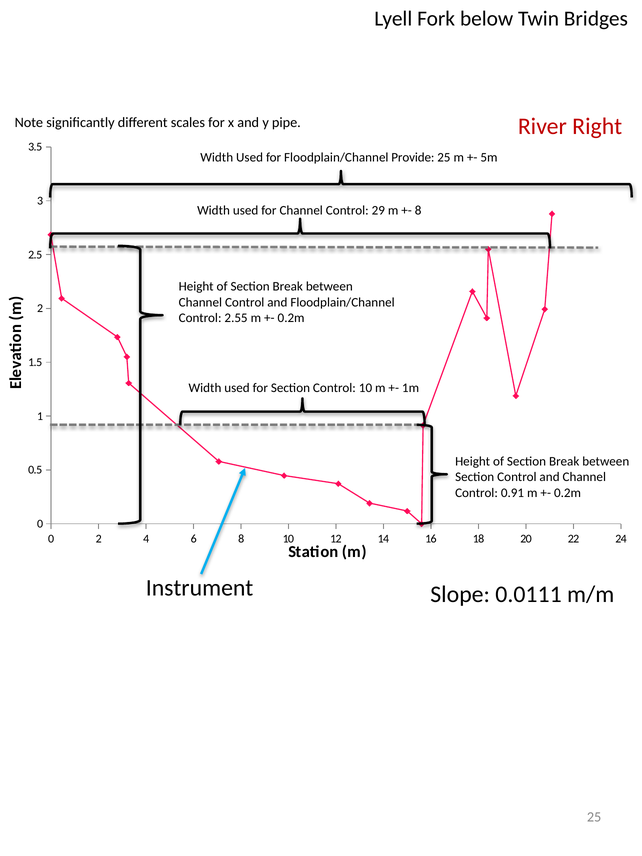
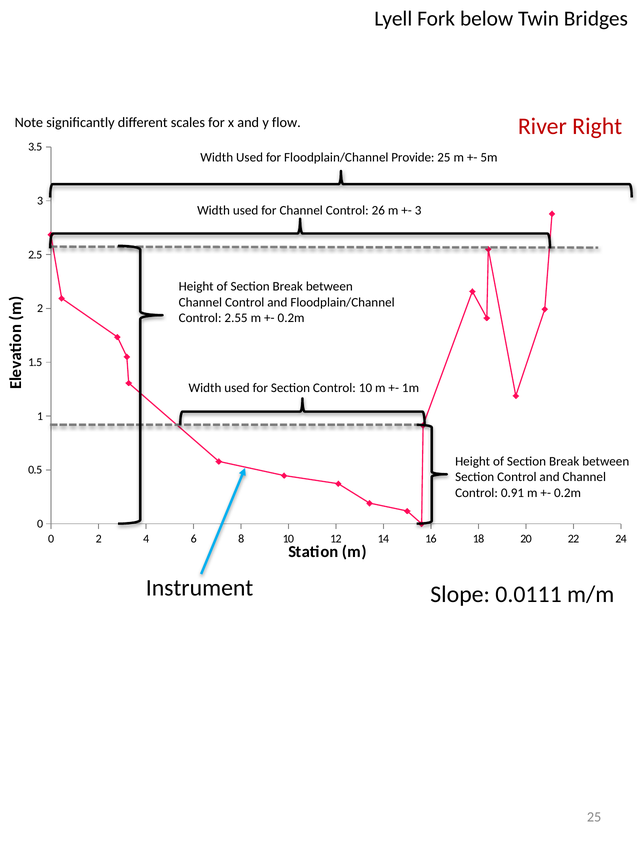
pipe: pipe -> flow
29: 29 -> 26
8 at (418, 210): 8 -> 3
